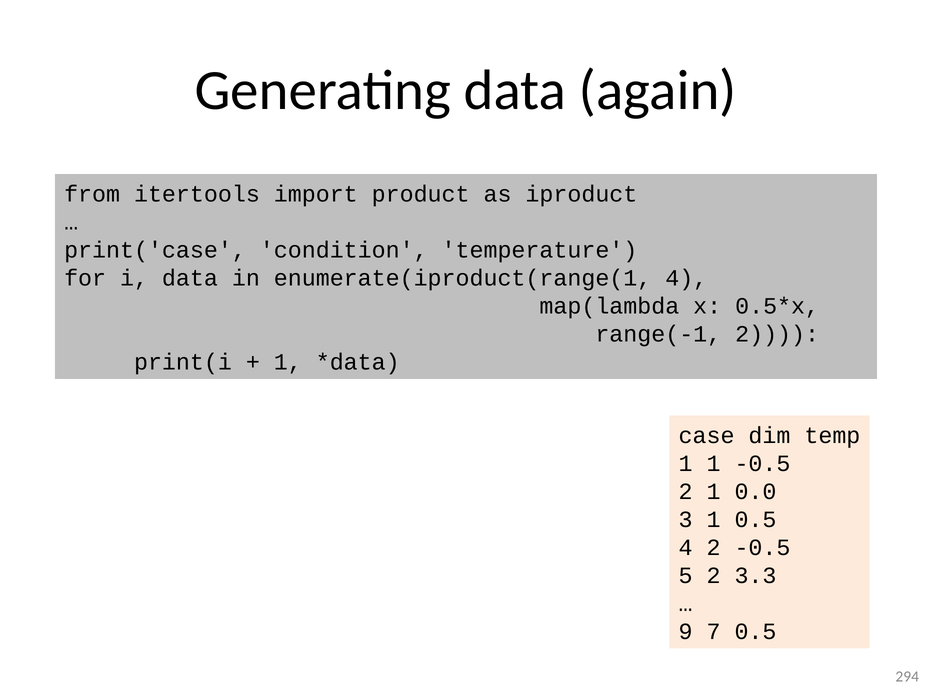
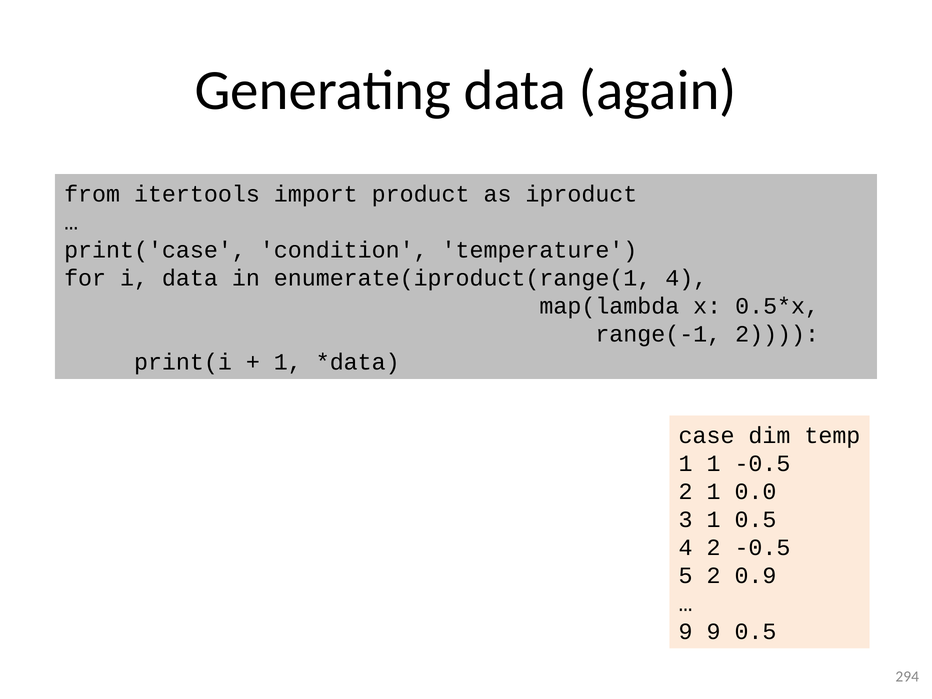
3.3: 3.3 -> 0.9
9 7: 7 -> 9
